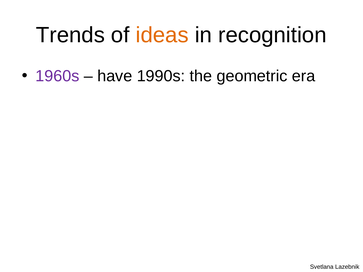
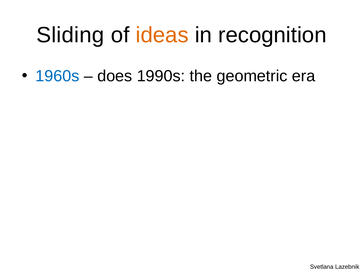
Trends: Trends -> Sliding
1960s colour: purple -> blue
have: have -> does
